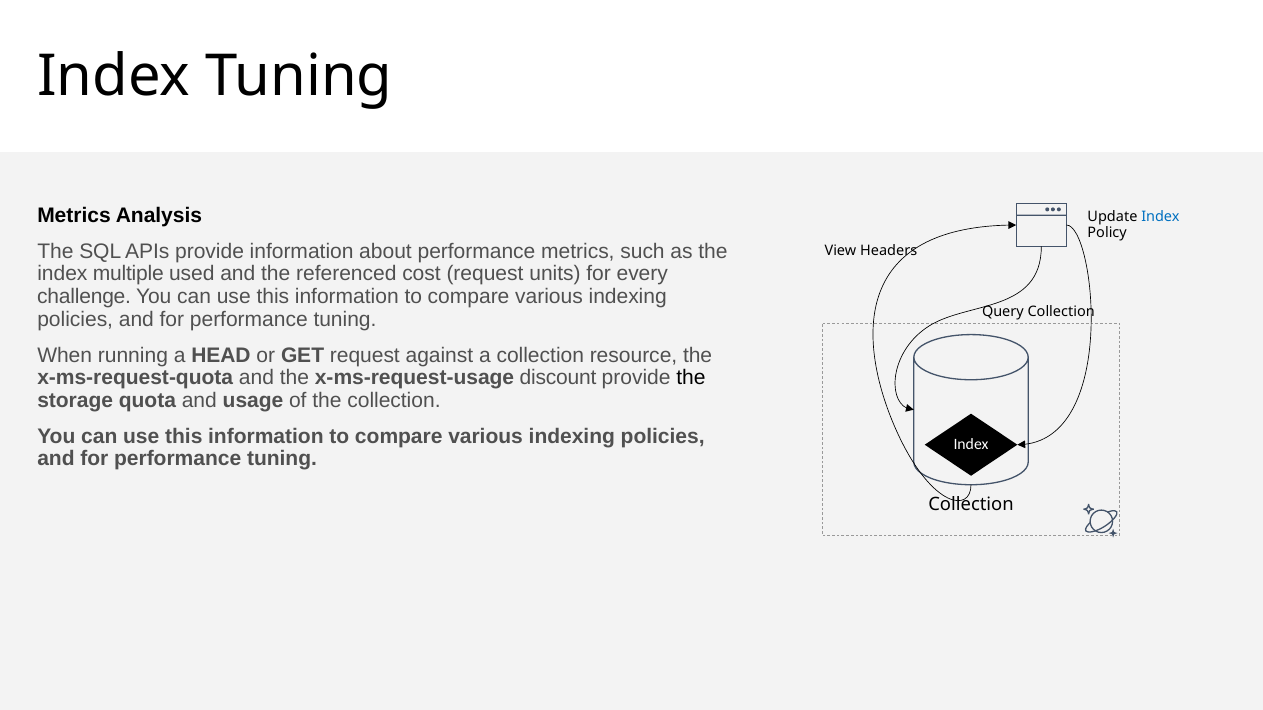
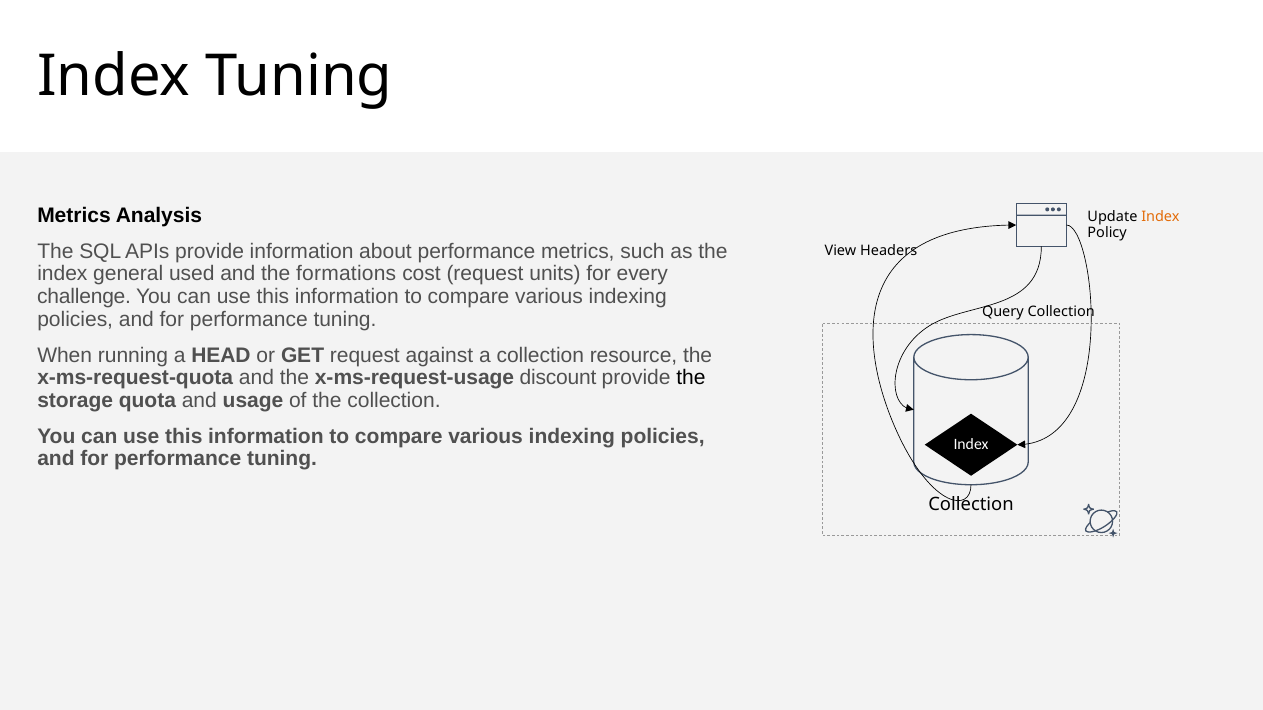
Index at (1160, 217) colour: blue -> orange
multiple: multiple -> general
referenced: referenced -> formations
